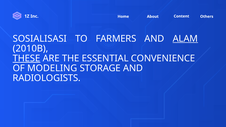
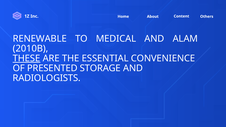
SOSIALISASI: SOSIALISASI -> RENEWABLE
FARMERS: FARMERS -> MEDICAL
ALAM underline: present -> none
MODELING: MODELING -> PRESENTED
